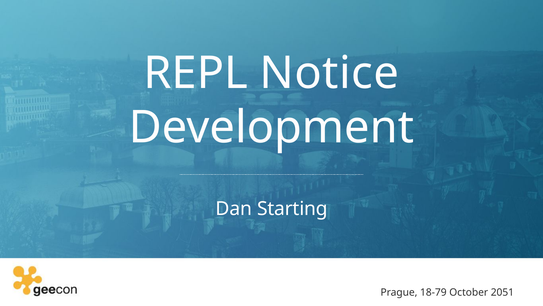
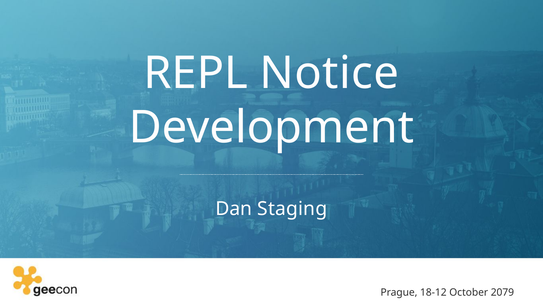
Starting: Starting -> Staging
18-79: 18-79 -> 18-12
2051: 2051 -> 2079
